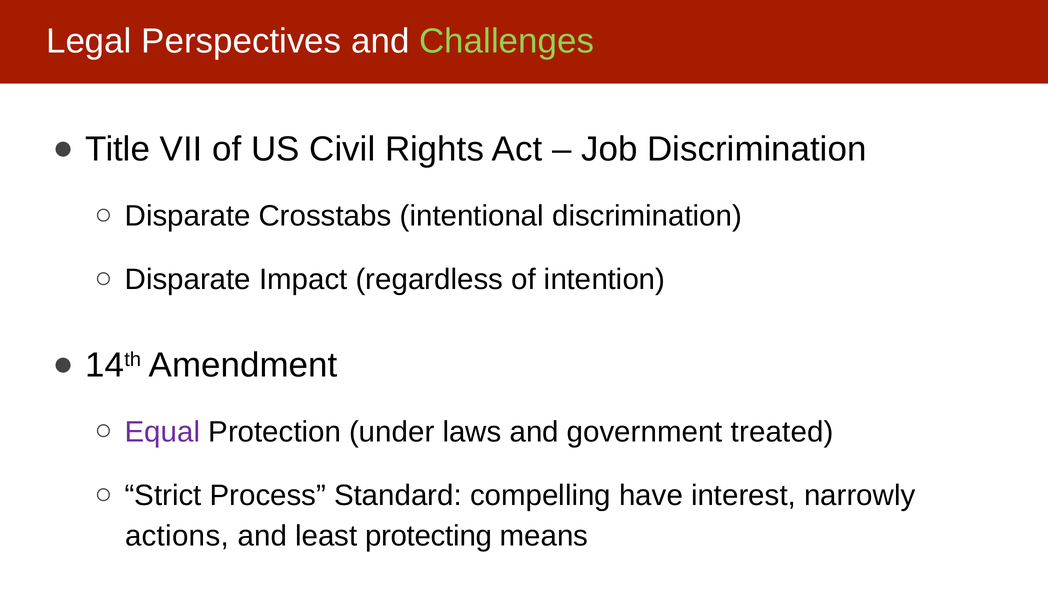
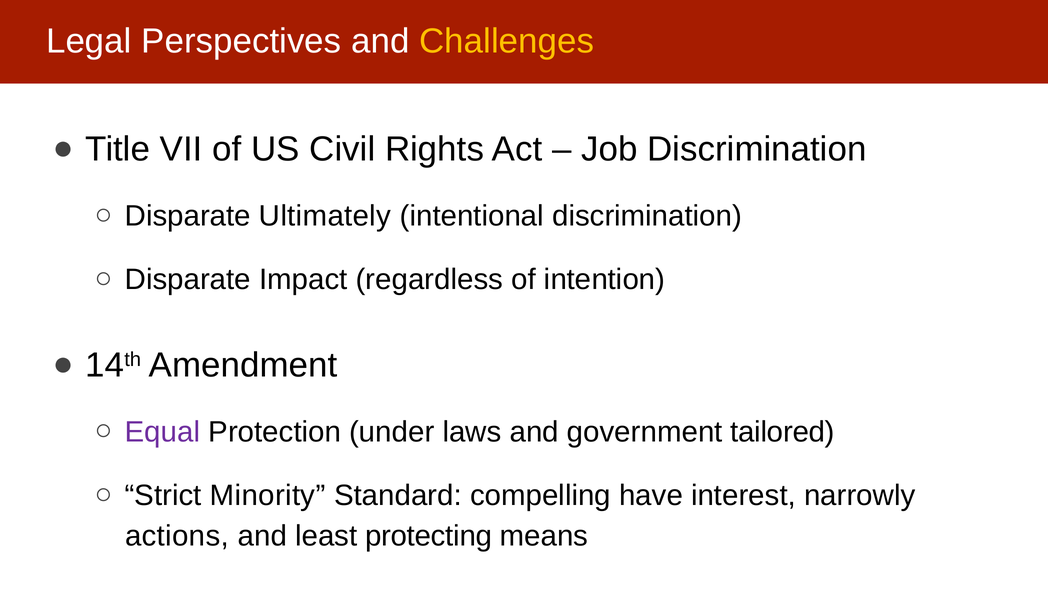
Challenges colour: light green -> yellow
Crosstabs: Crosstabs -> Ultimately
treated: treated -> tailored
Process: Process -> Minority
